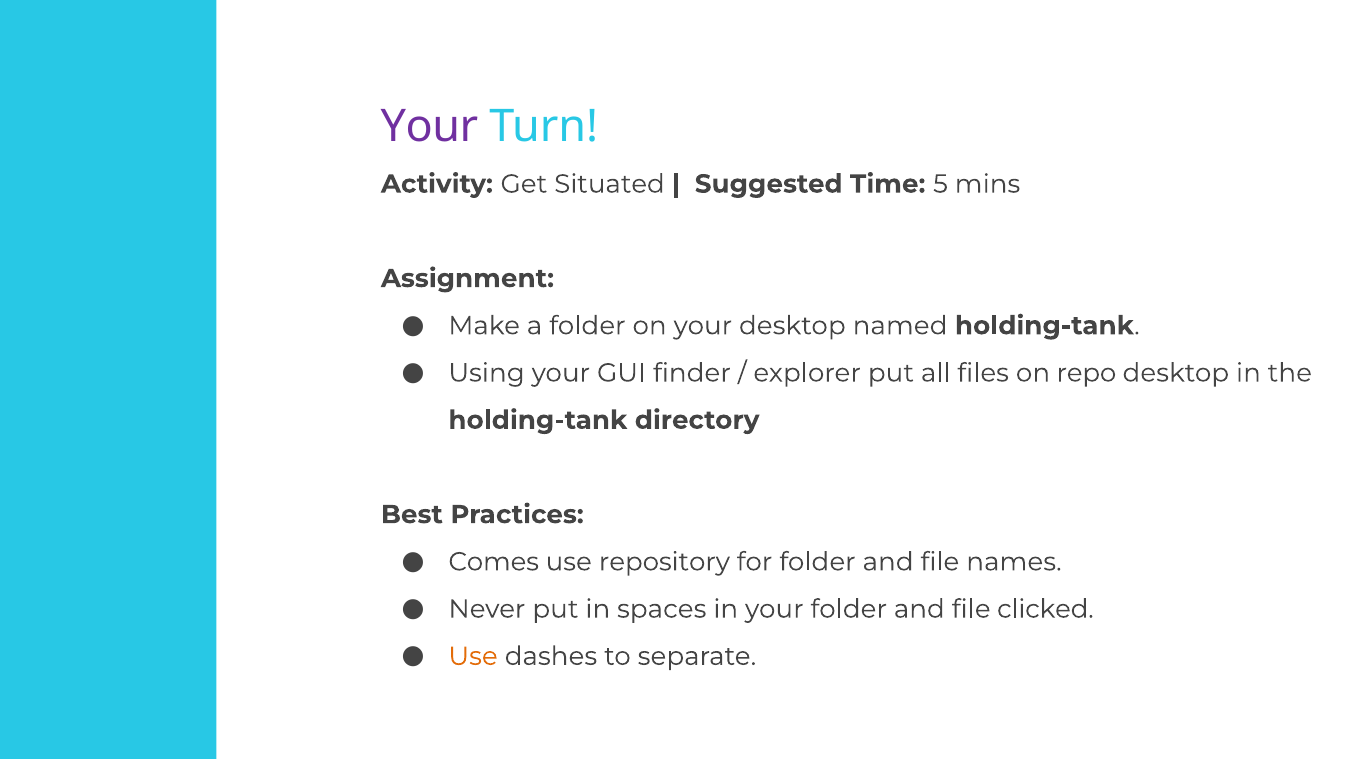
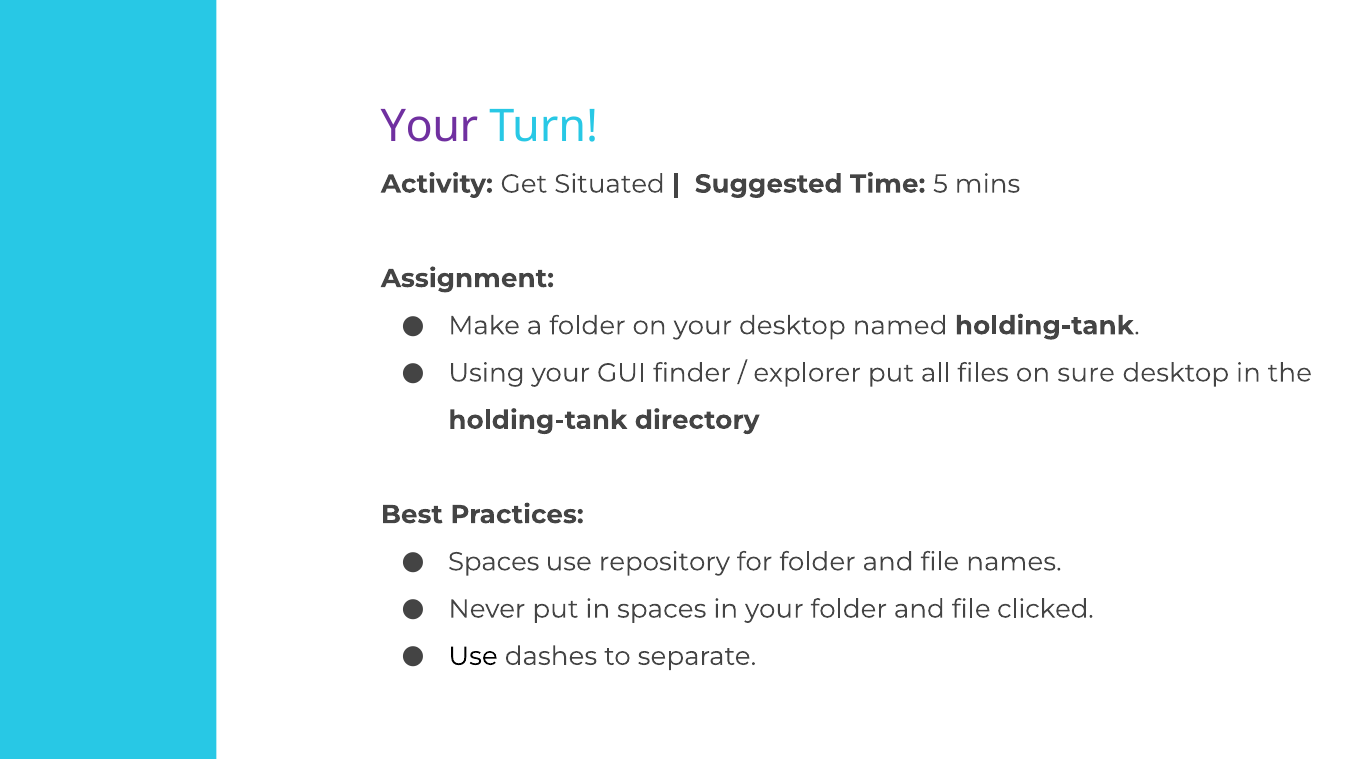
repo: repo -> sure
Comes at (494, 562): Comes -> Spaces
Use at (473, 656) colour: orange -> black
